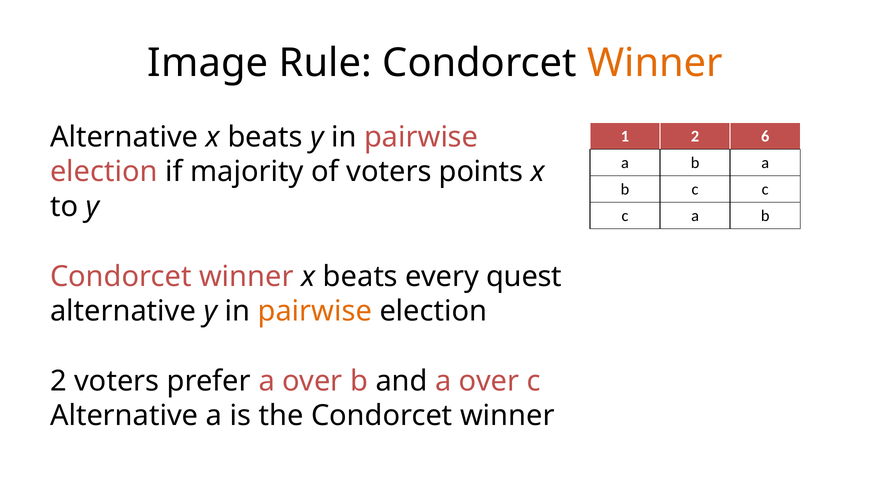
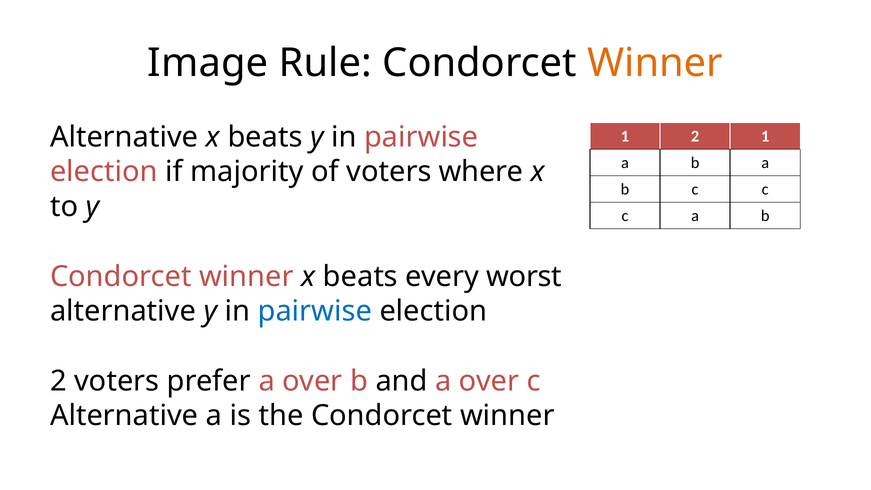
2 6: 6 -> 1
points: points -> where
quest: quest -> worst
pairwise at (315, 311) colour: orange -> blue
